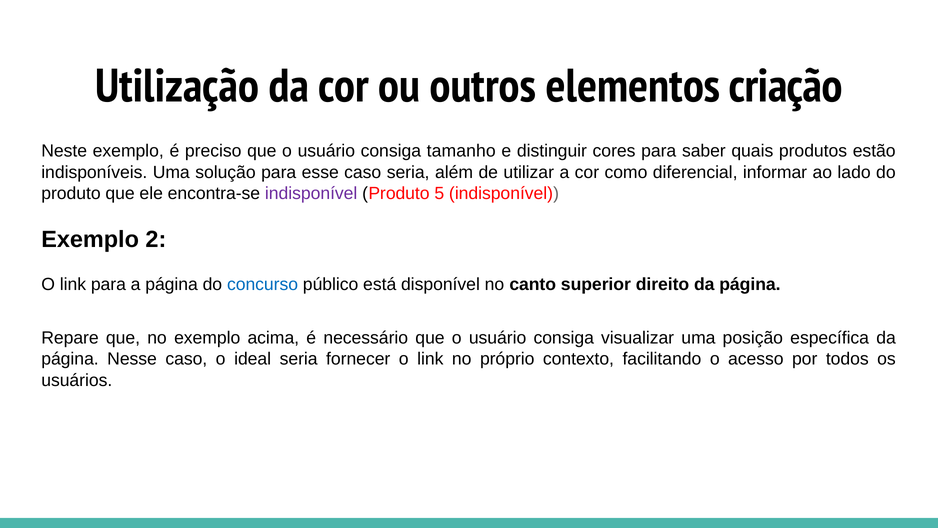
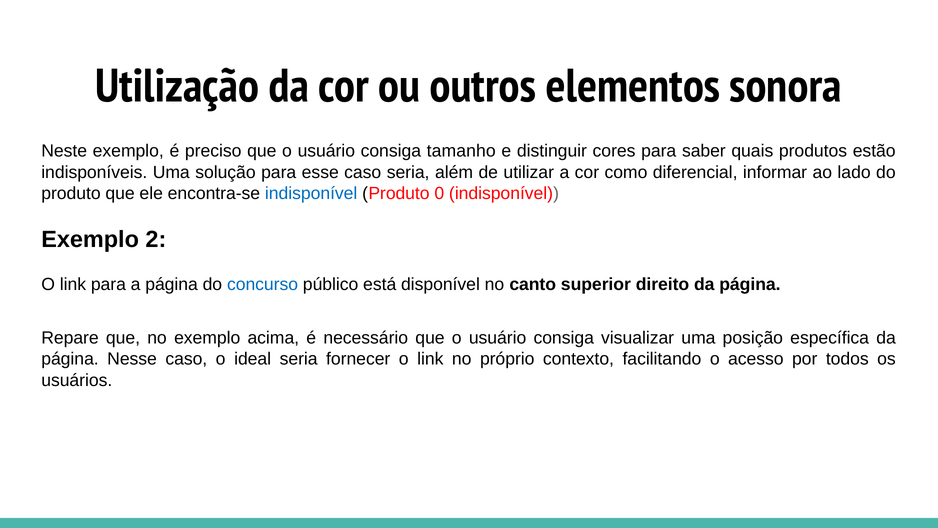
criação: criação -> sonora
indisponível at (311, 193) colour: purple -> blue
5: 5 -> 0
